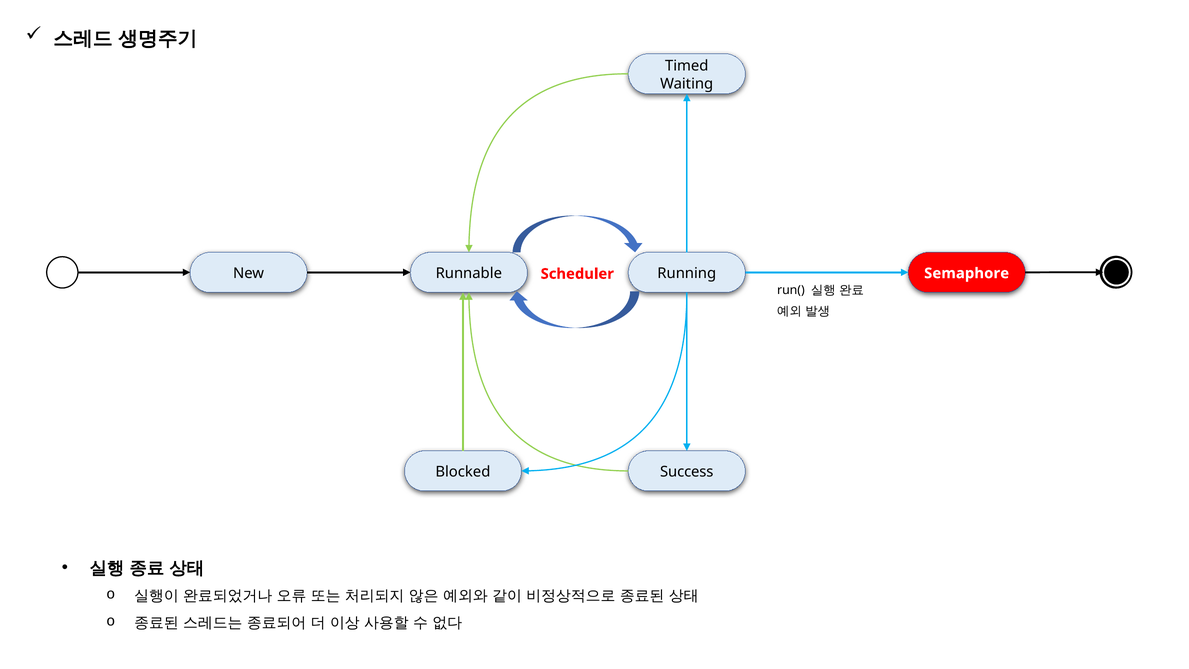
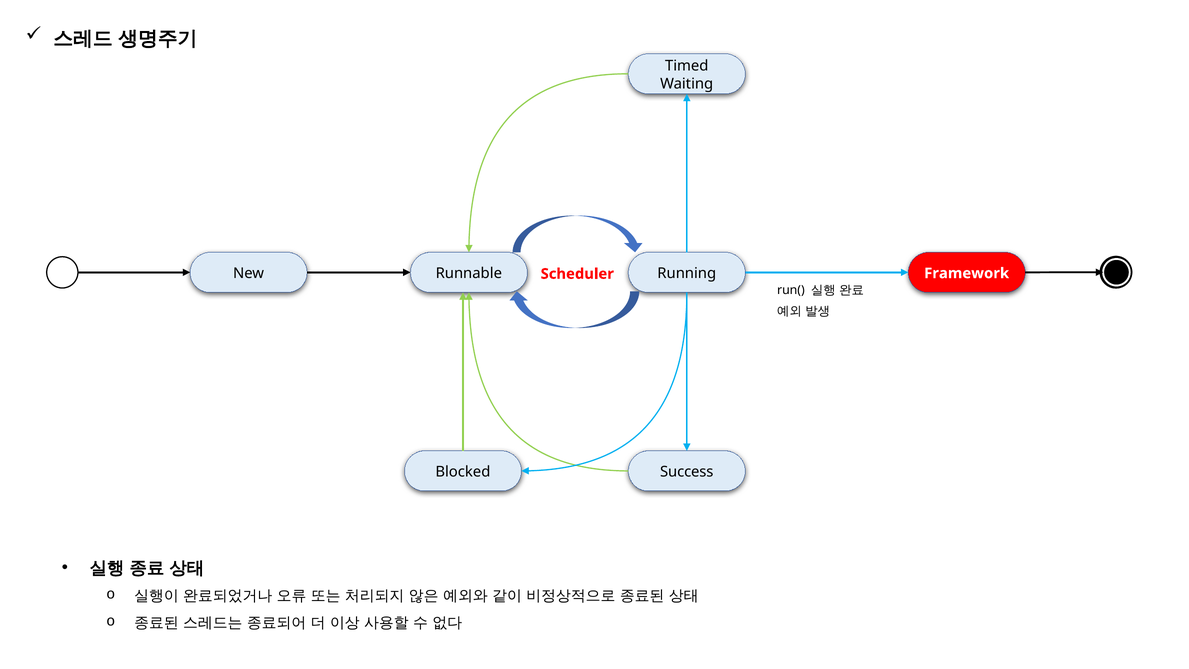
Semaphore: Semaphore -> Framework
